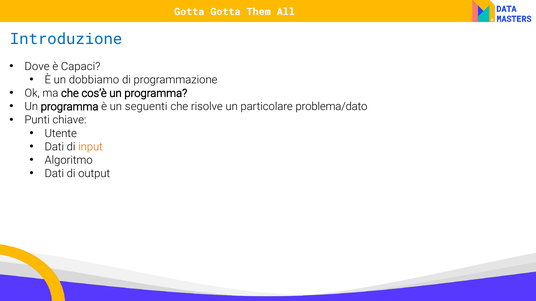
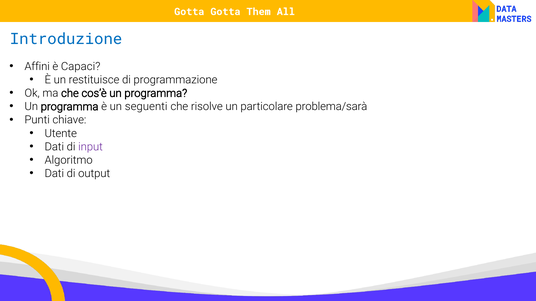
Dove: Dove -> Affini
dobbiamo: dobbiamo -> restituisce
problema/dato: problema/dato -> problema/sarà
input colour: orange -> purple
